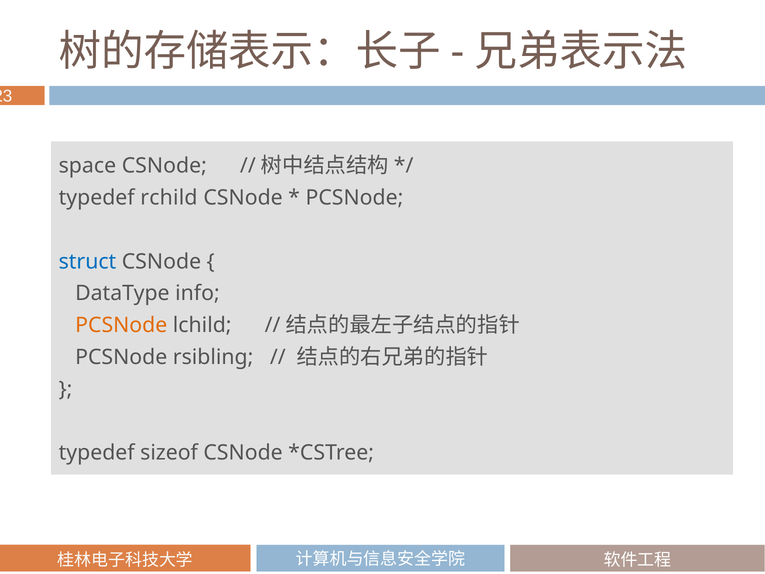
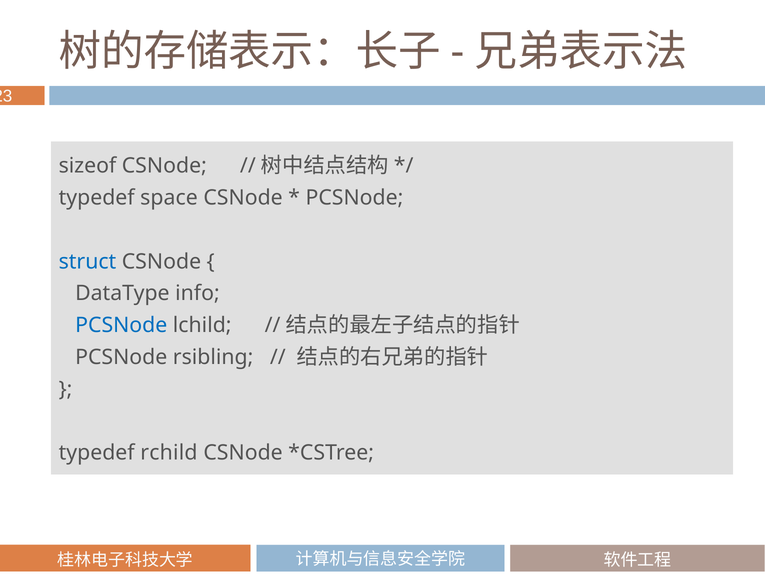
space: space -> sizeof
rchild: rchild -> space
PCSNode at (121, 325) colour: orange -> blue
sizeof: sizeof -> rchild
